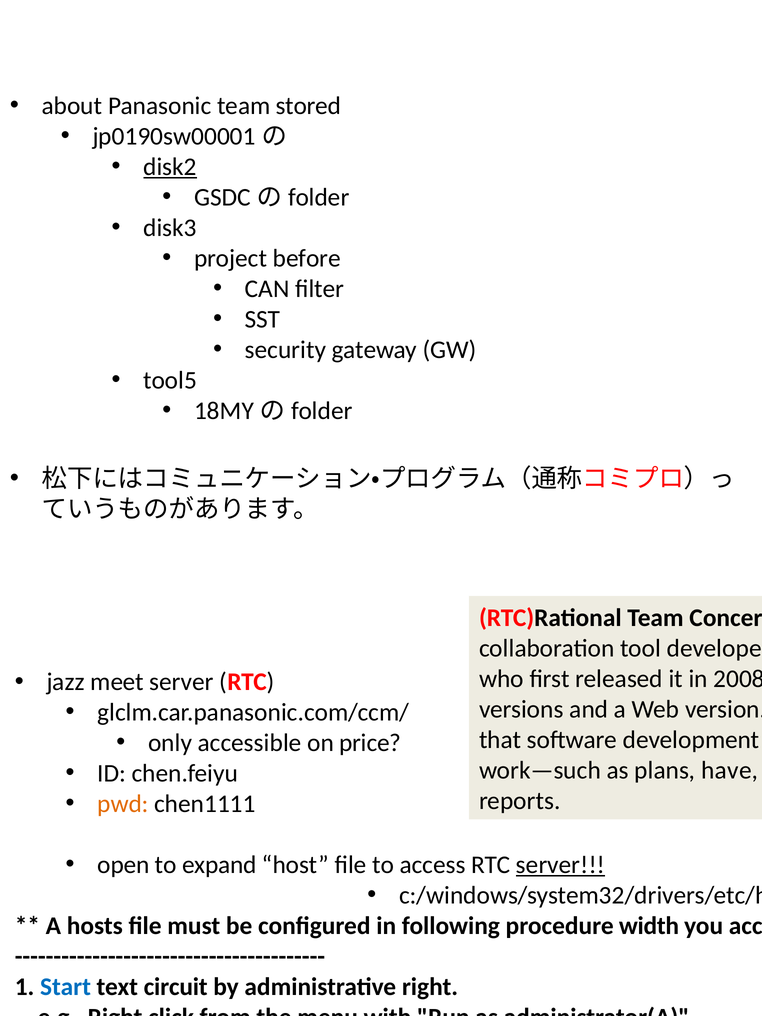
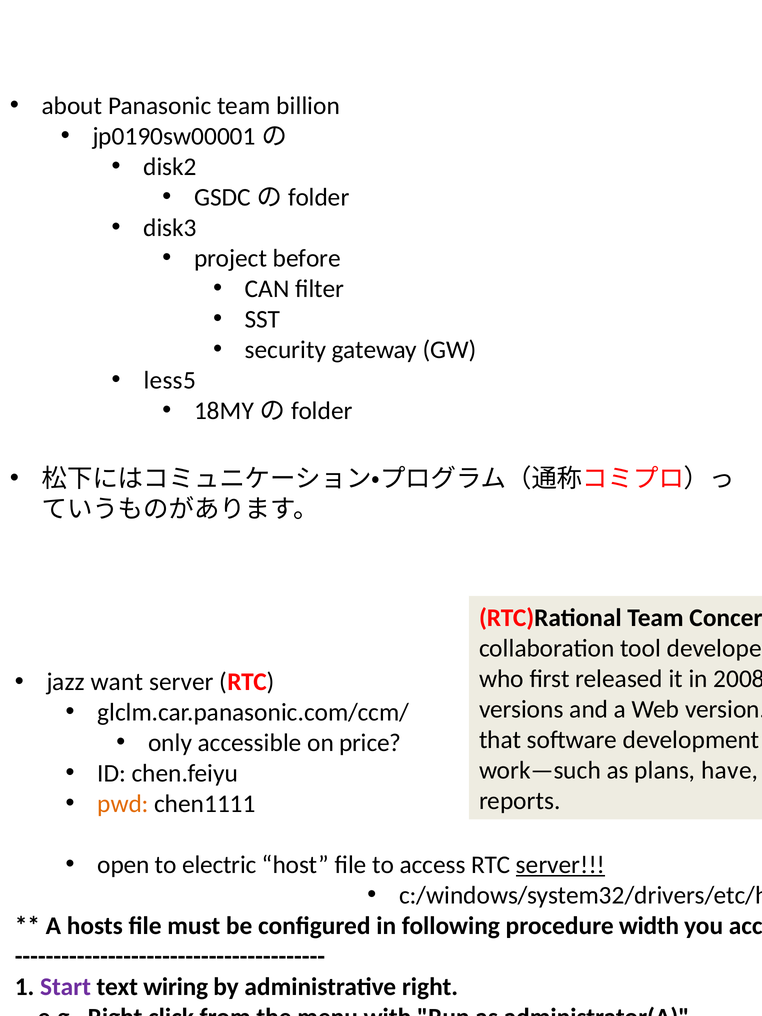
stored: stored -> billion
disk2 underline: present -> none
tool5: tool5 -> less5
meet: meet -> want
expand: expand -> electric
Start colour: blue -> purple
circuit: circuit -> wiring
